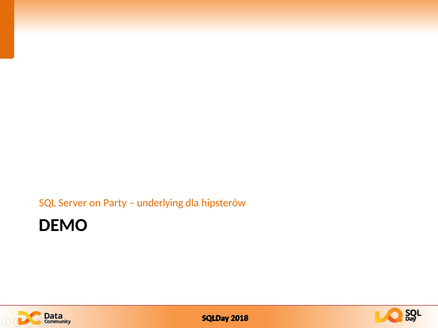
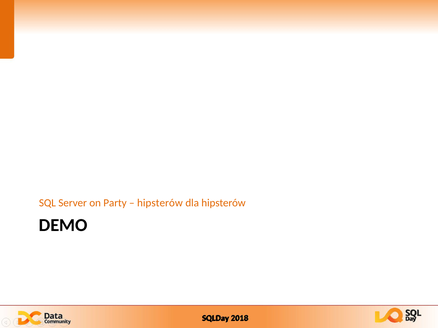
underlying at (160, 203): underlying -> hipsterów
